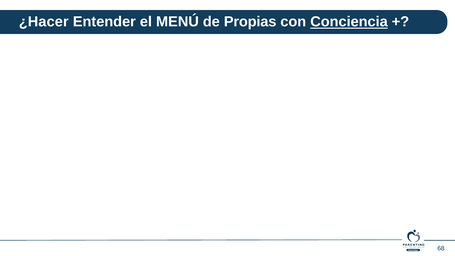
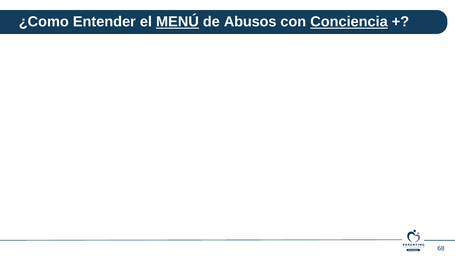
¿Hacer: ¿Hacer -> ¿Como
MENÚ underline: none -> present
Propias: Propias -> Abusos
